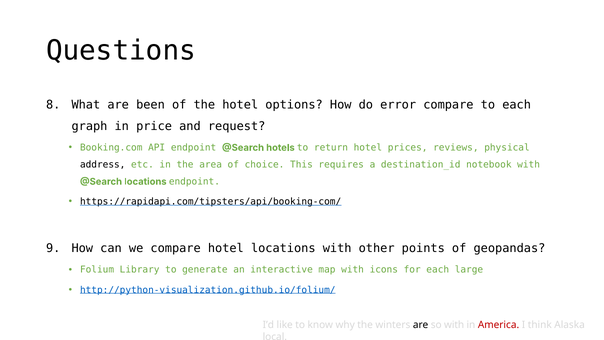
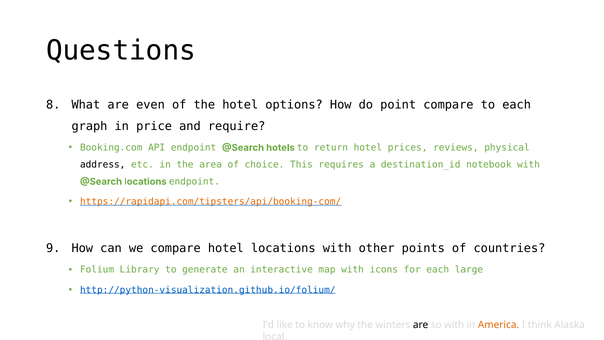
been: been -> even
error: error -> point
request: request -> require
https://rapidapi.com/tipsters/api/booking-com/ colour: black -> orange
geopandas: geopandas -> countries
America colour: red -> orange
